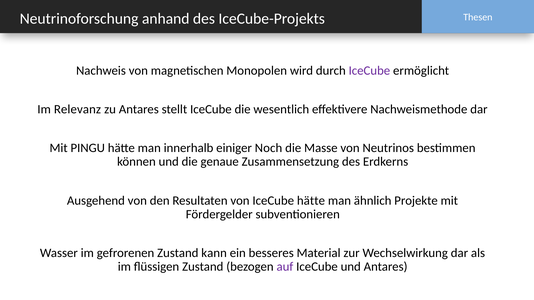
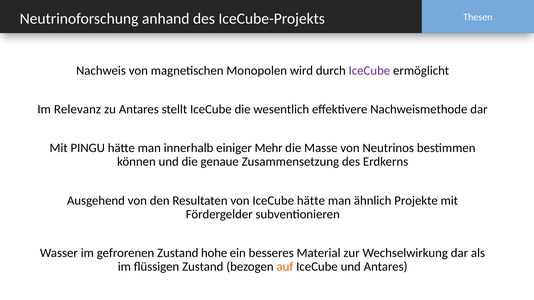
Noch: Noch -> Mehr
kann: kann -> hohe
auf colour: purple -> orange
